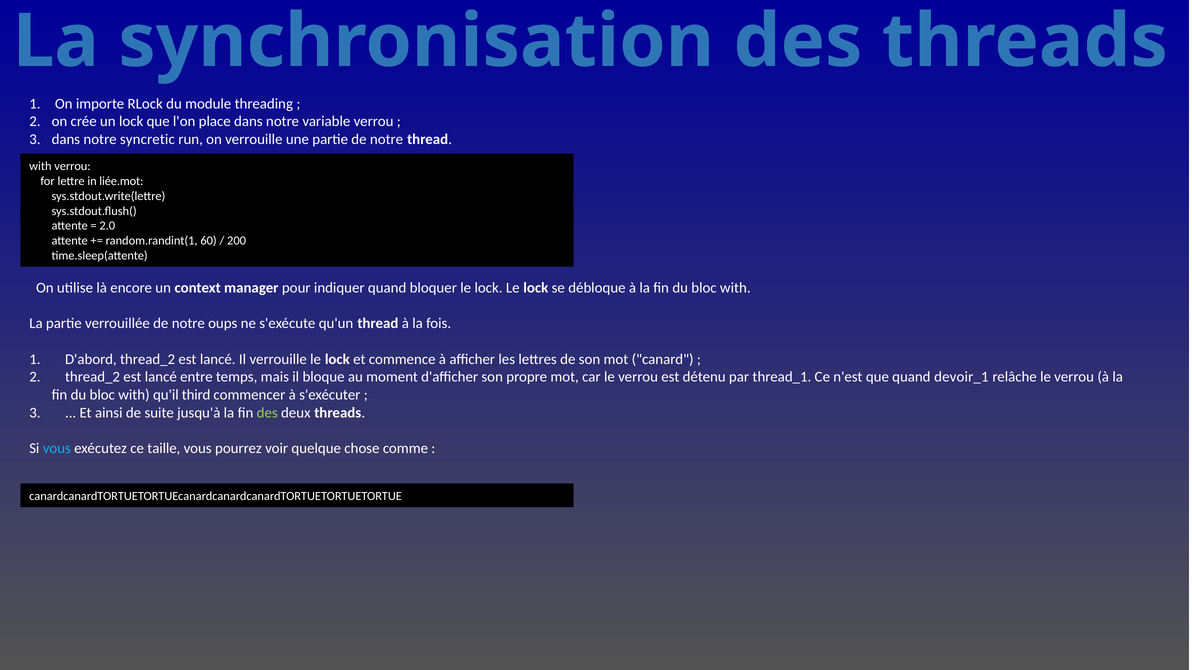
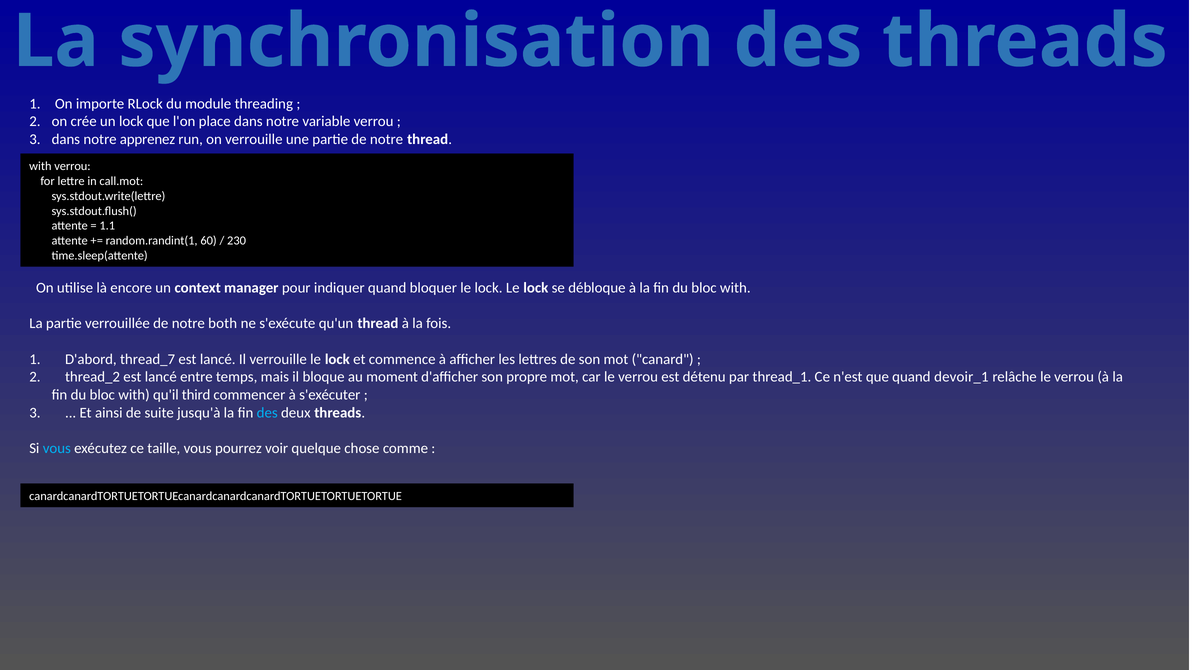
syncretic: syncretic -> apprenez
liée.mot: liée.mot -> call.mot
2.0: 2.0 -> 1.1
200: 200 -> 230
oups: oups -> both
D'abord thread_2: thread_2 -> thread_7
des at (267, 413) colour: light green -> light blue
